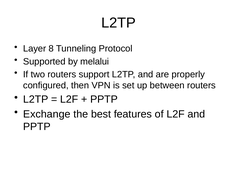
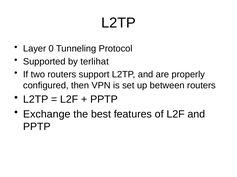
8: 8 -> 0
melalui: melalui -> terlihat
